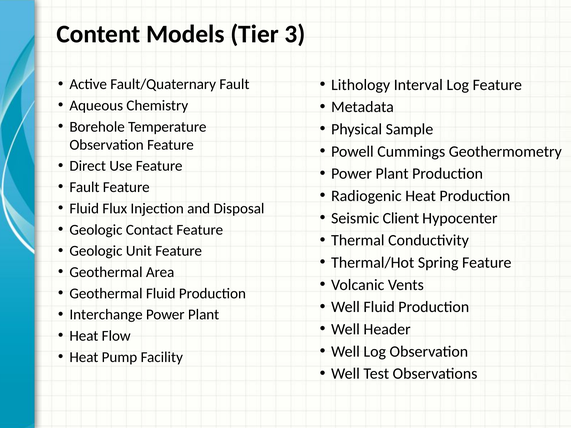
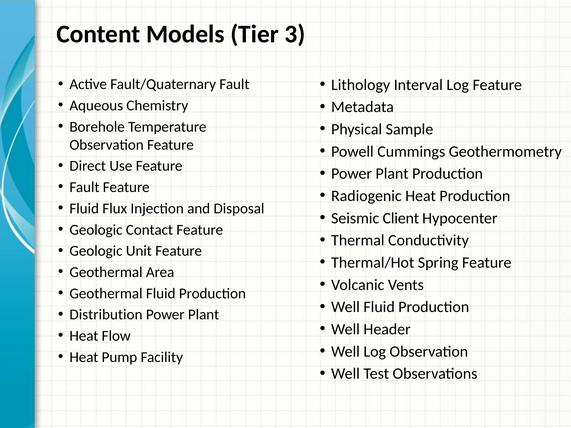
Interchange: Interchange -> Distribution
